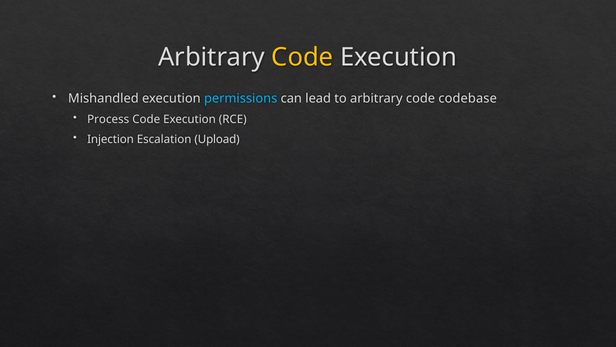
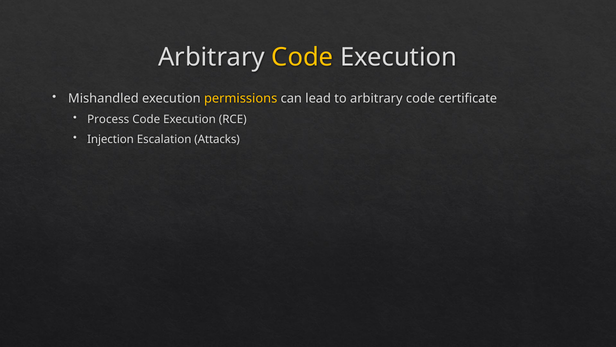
permissions colour: light blue -> yellow
codebase: codebase -> certificate
Upload: Upload -> Attacks
